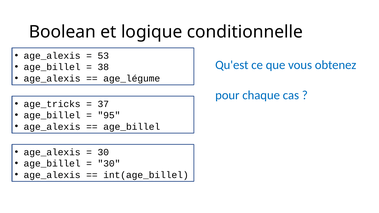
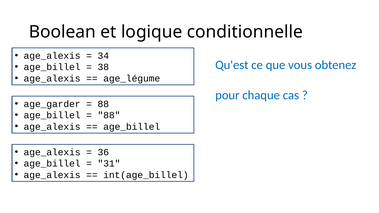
53: 53 -> 34
age_tricks: age_tricks -> age_garder
37 at (103, 104): 37 -> 88
95 at (109, 115): 95 -> 88
30 at (103, 152): 30 -> 36
30 at (109, 164): 30 -> 31
